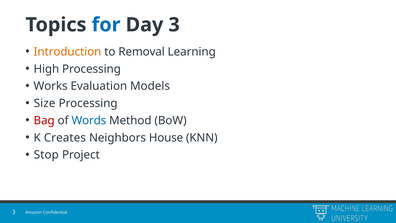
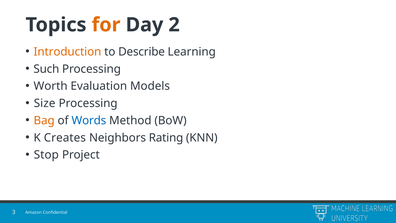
for colour: blue -> orange
Day 3: 3 -> 2
Removal: Removal -> Describe
High: High -> Such
Works: Works -> Worth
Bag colour: red -> orange
House: House -> Rating
